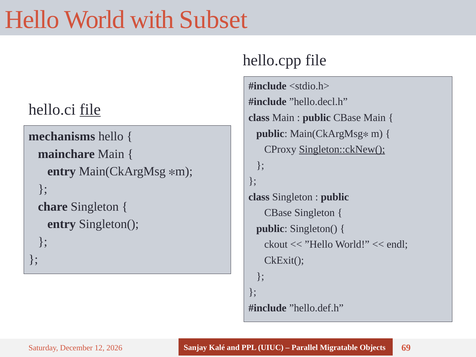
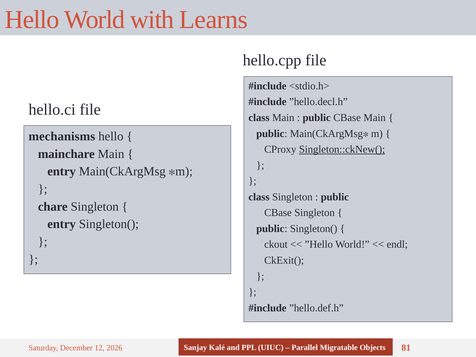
Subset: Subset -> Learns
file at (90, 109) underline: present -> none
69: 69 -> 81
